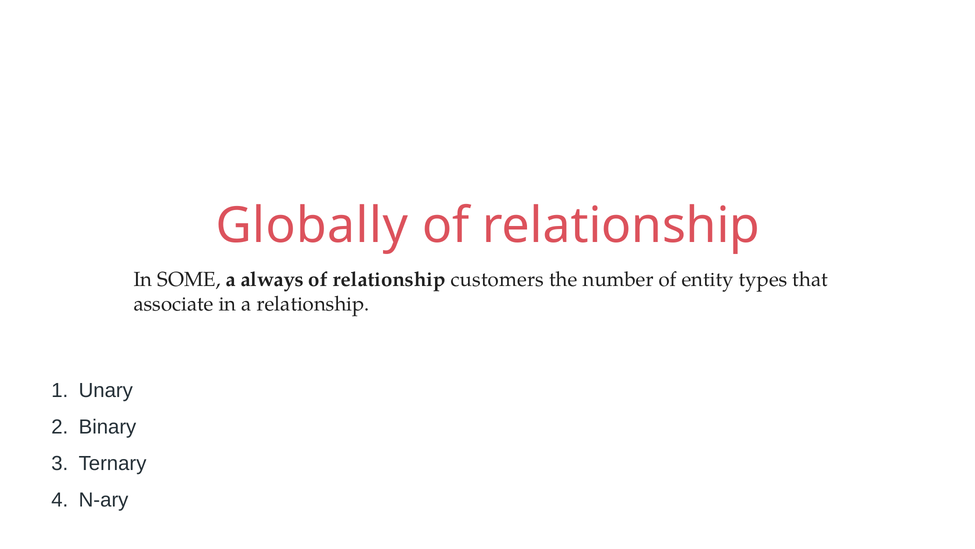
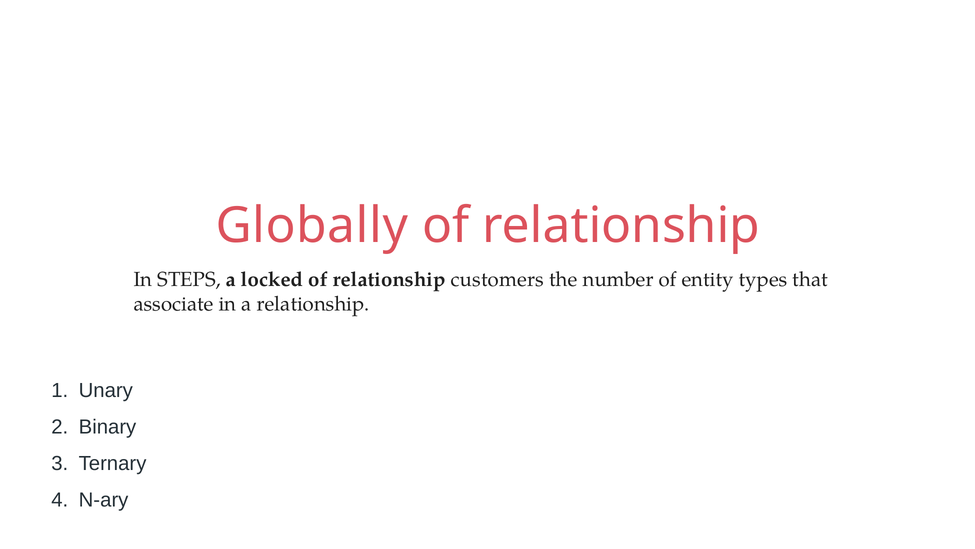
SOME: SOME -> STEPS
always: always -> locked
